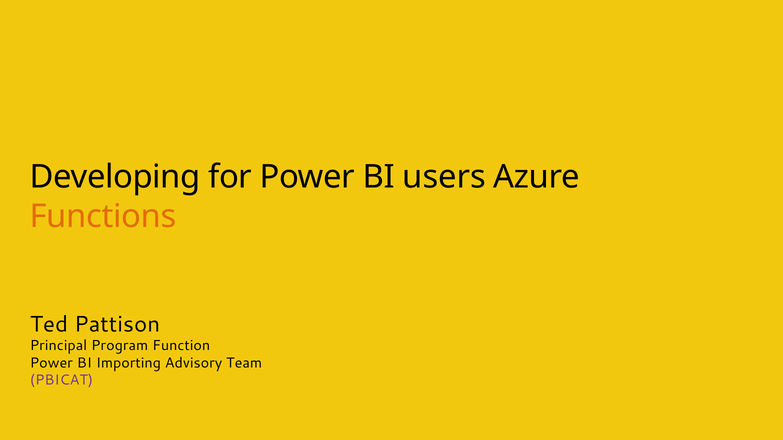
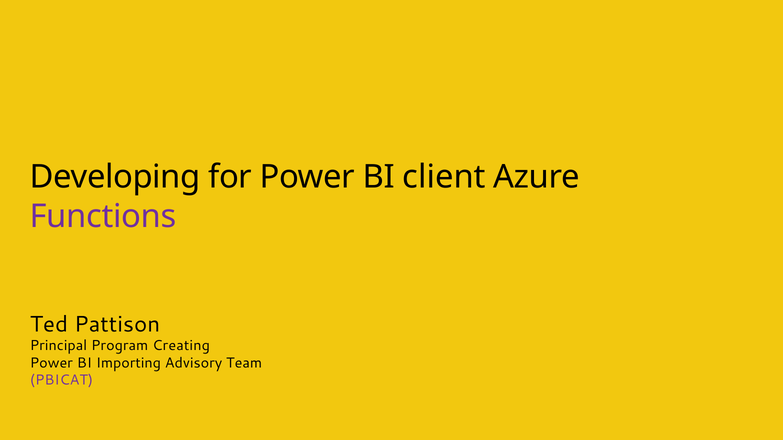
users: users -> client
Functions colour: orange -> purple
Function: Function -> Creating
